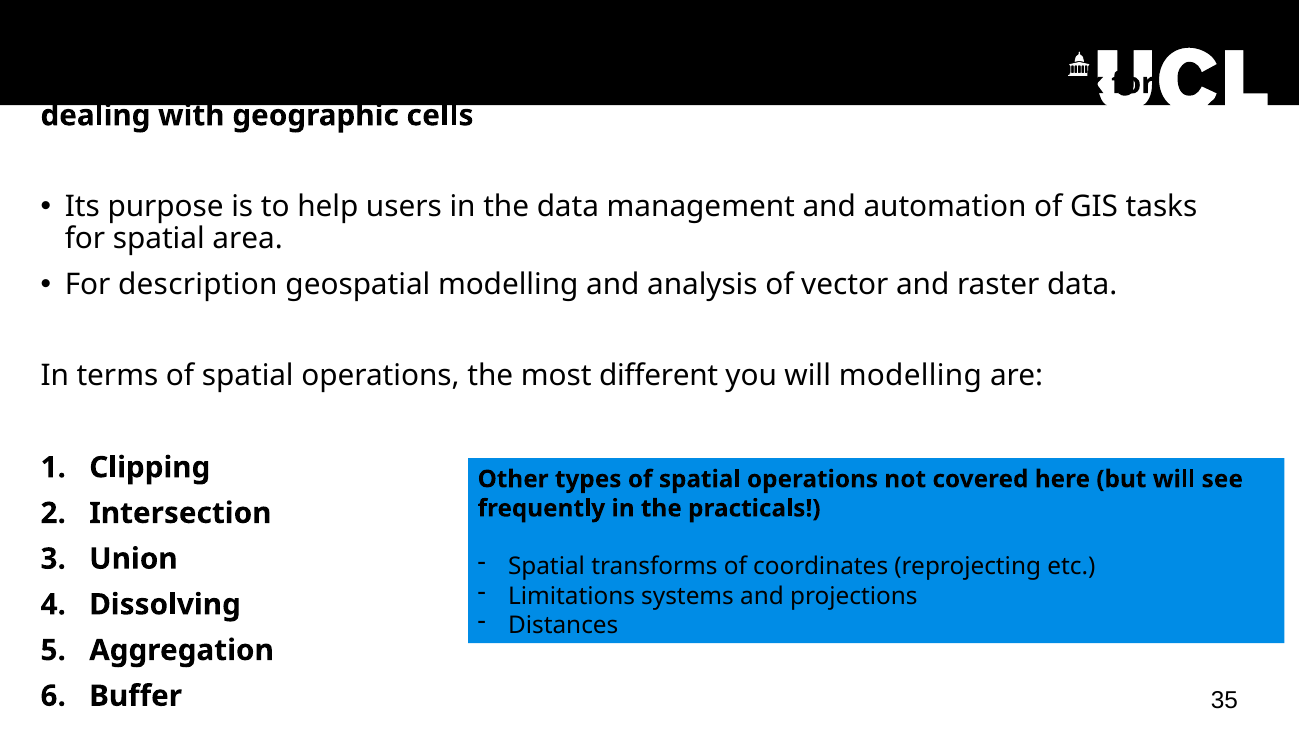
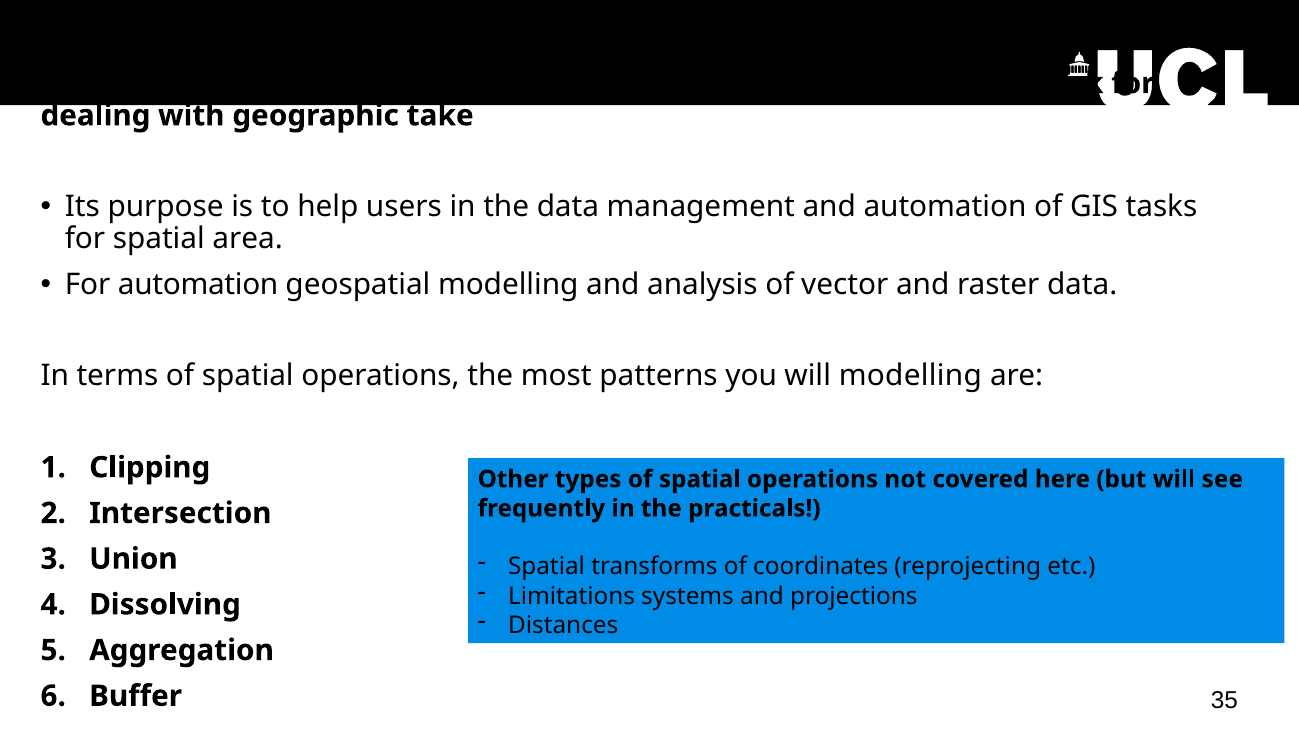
cells: cells -> take
For description: description -> automation
different: different -> patterns
